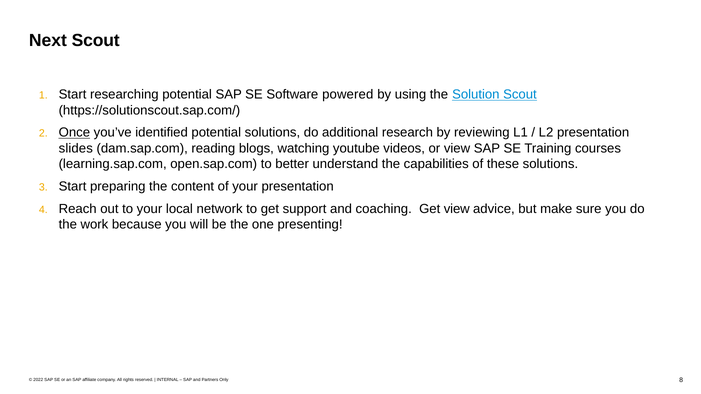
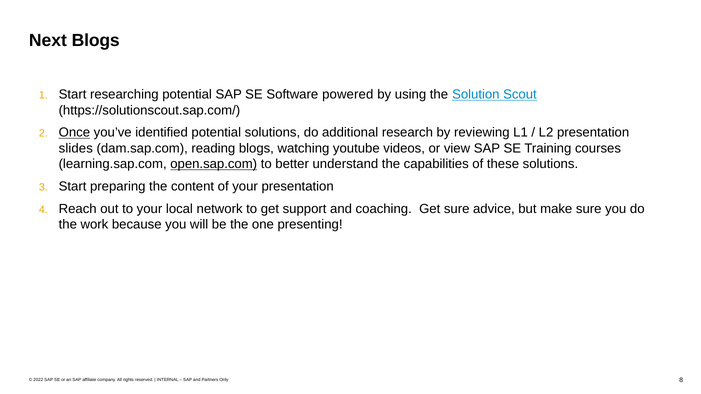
Next Scout: Scout -> Blogs
open.sap.com underline: none -> present
Get view: view -> sure
